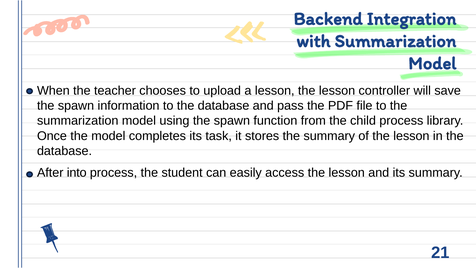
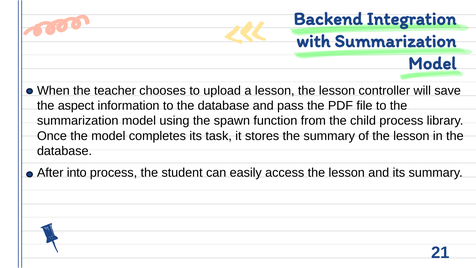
spawn at (76, 106): spawn -> aspect
